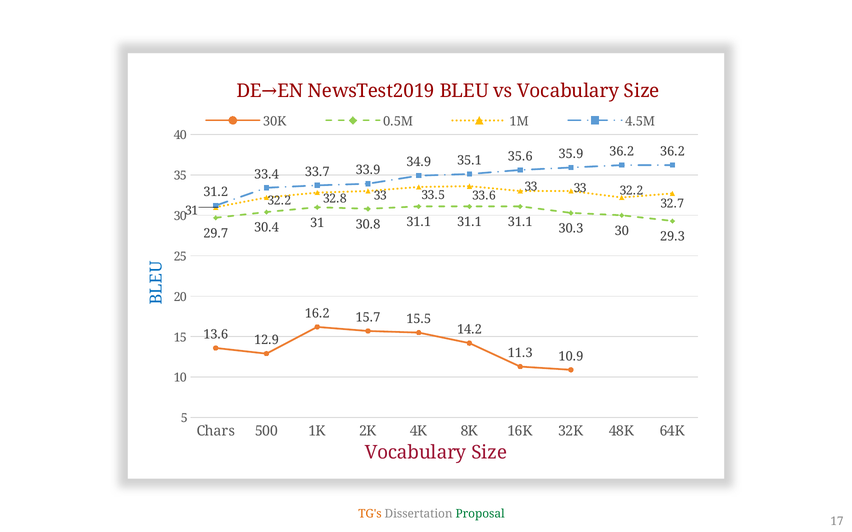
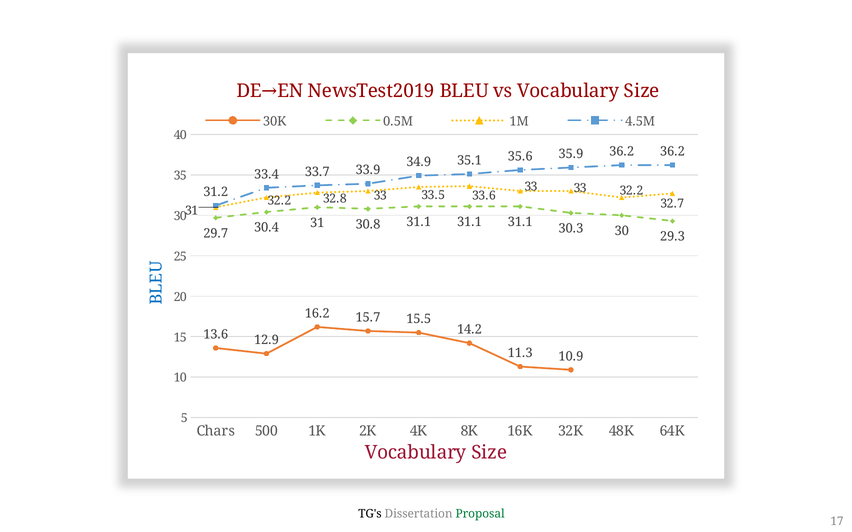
TG's colour: orange -> black
